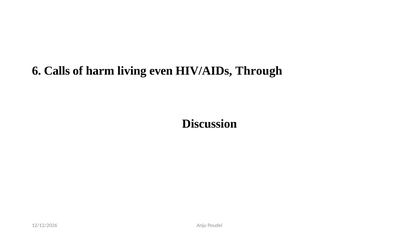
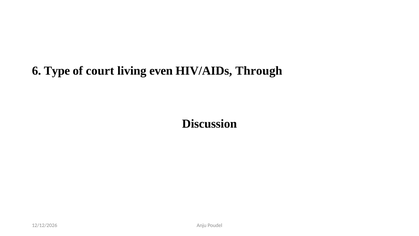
Calls: Calls -> Type
harm: harm -> court
